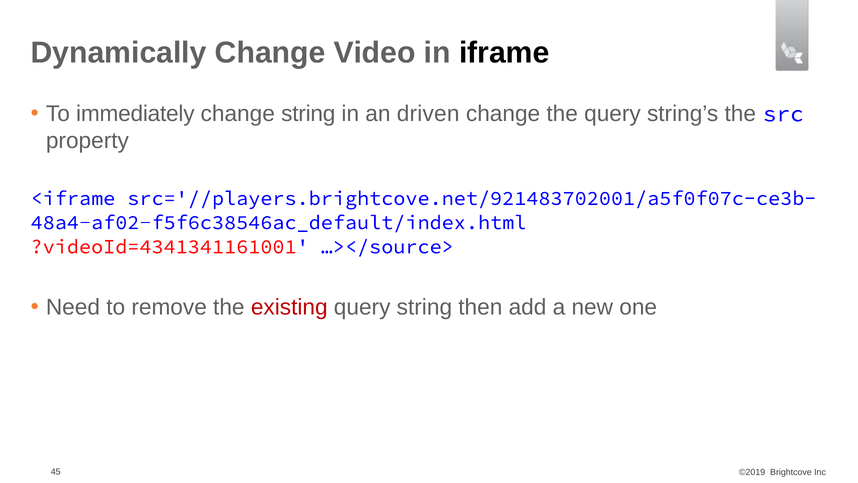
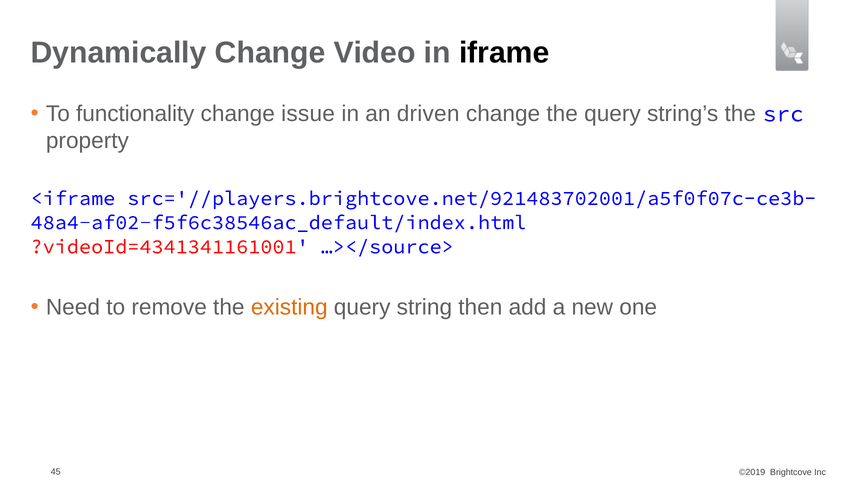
immediately: immediately -> functionality
change string: string -> issue
existing colour: red -> orange
